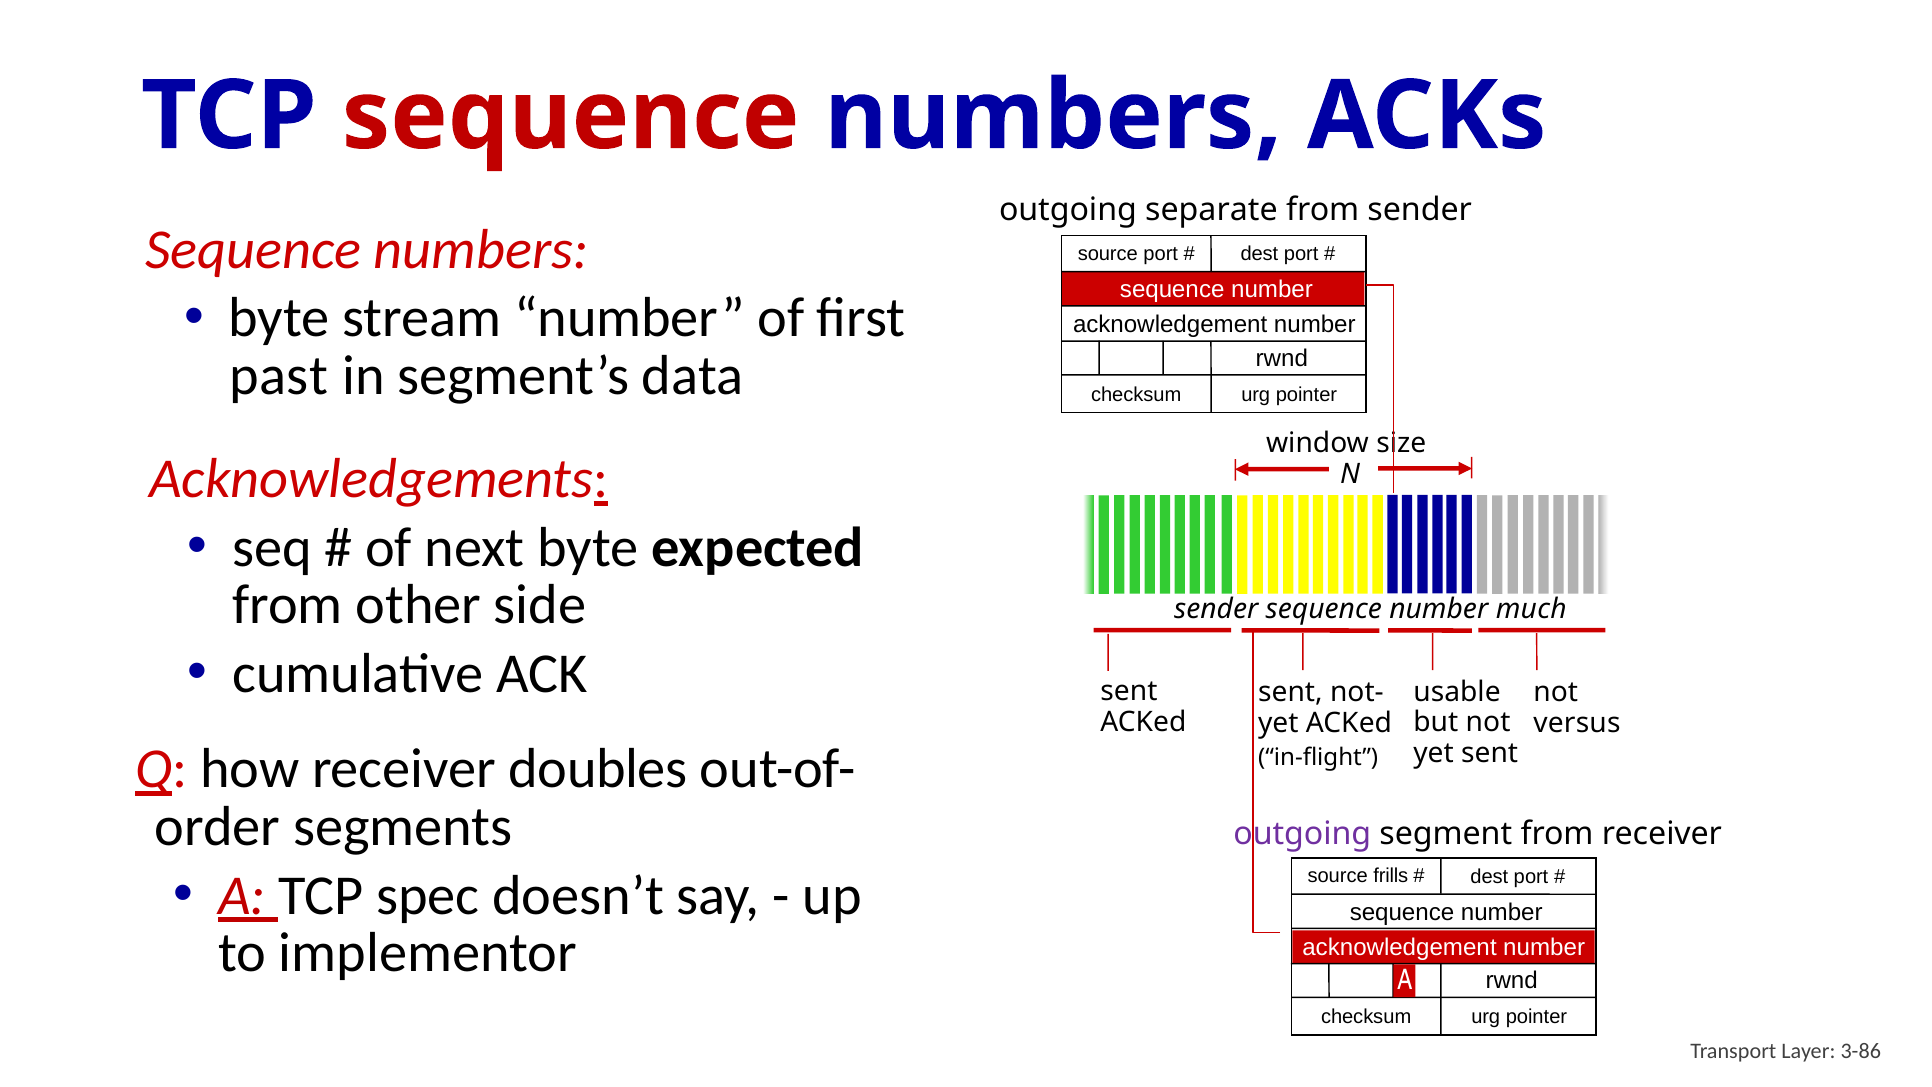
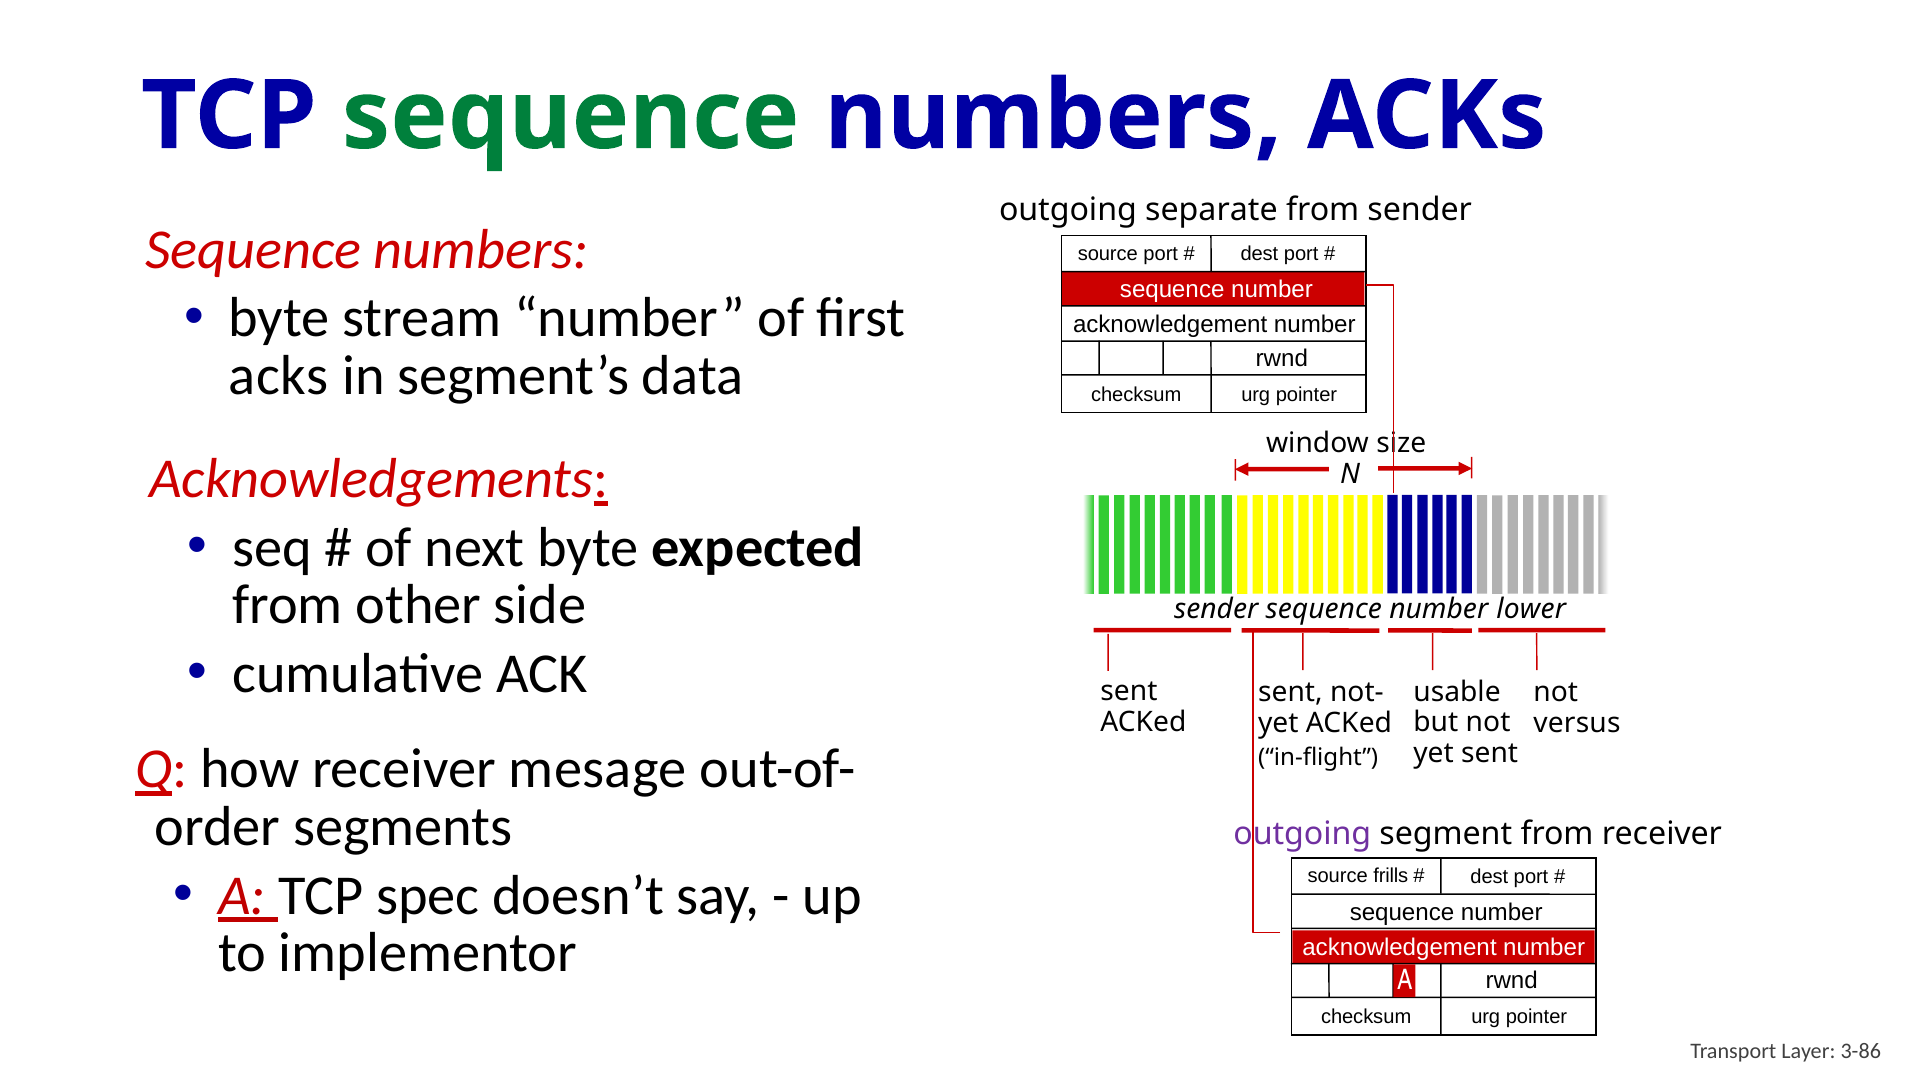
sequence at (571, 116) colour: red -> green
past at (279, 376): past -> acks
much: much -> lower
doubles: doubles -> mesage
